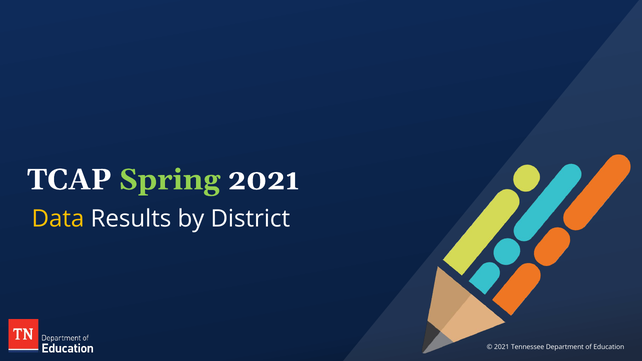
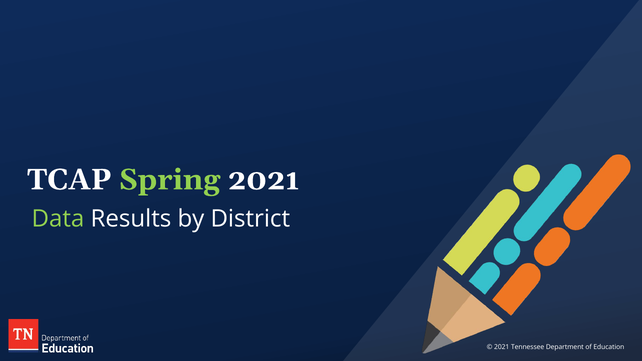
Data colour: yellow -> light green
